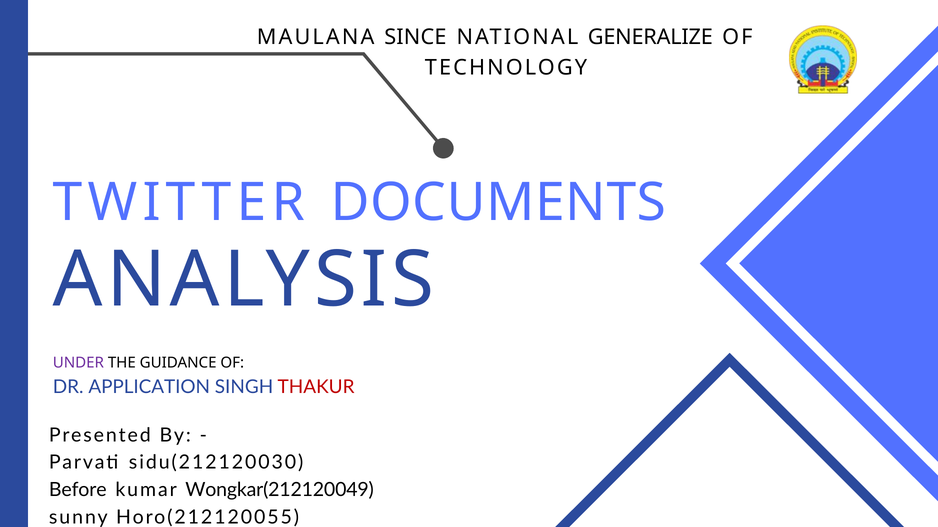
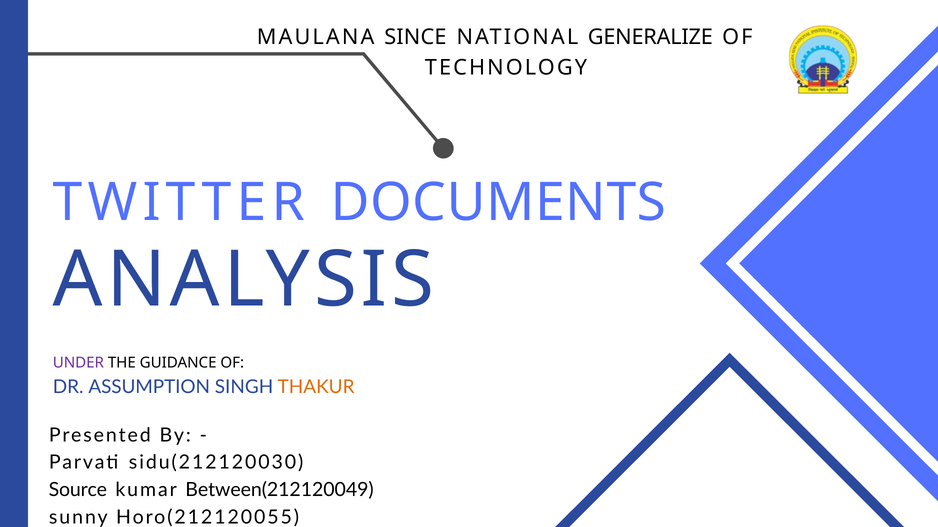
APPLICATION: APPLICATION -> ASSUMPTION
THAKUR colour: red -> orange
Before: Before -> Source
Wongkar(212120049: Wongkar(212120049 -> Between(212120049
